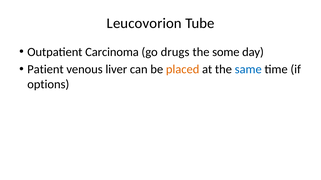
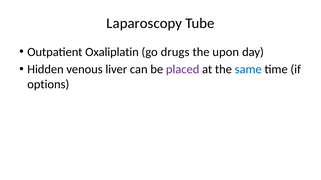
Leucovorion: Leucovorion -> Laparoscopy
Carcinoma: Carcinoma -> Oxaliplatin
some: some -> upon
Patient: Patient -> Hidden
placed colour: orange -> purple
